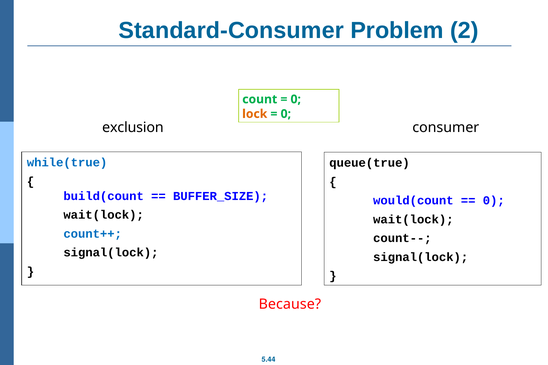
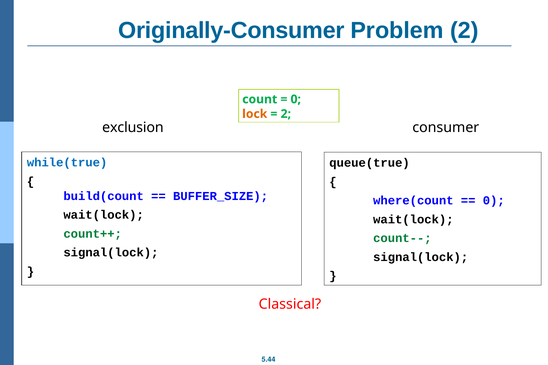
Standard-Consumer: Standard-Consumer -> Originally-Consumer
0 at (286, 114): 0 -> 2
would(count: would(count -> where(count
count++ colour: blue -> green
count-- colour: black -> green
Because: Because -> Classical
